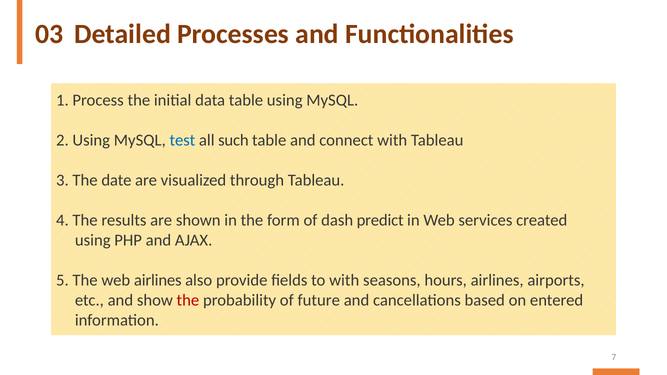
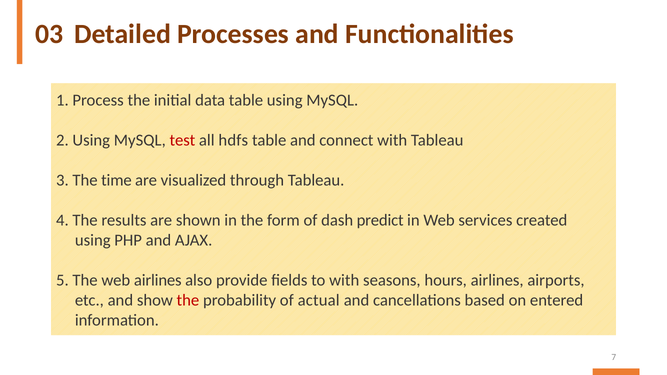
test colour: blue -> red
such: such -> hdfs
date: date -> time
future: future -> actual
